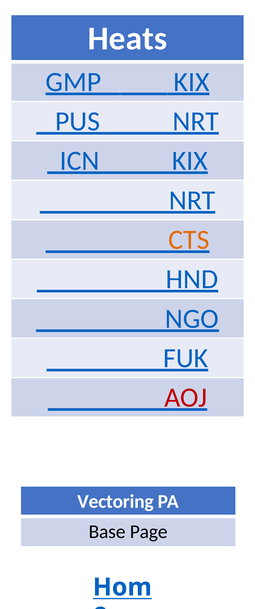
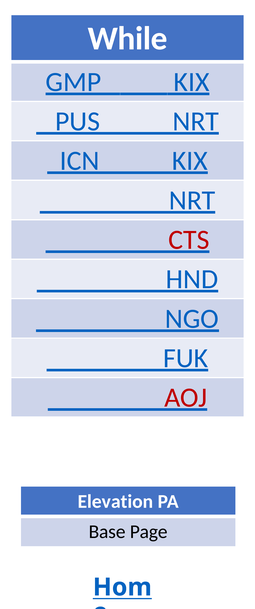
Heats: Heats -> While
CTS colour: orange -> red
Vectoring: Vectoring -> Elevation
